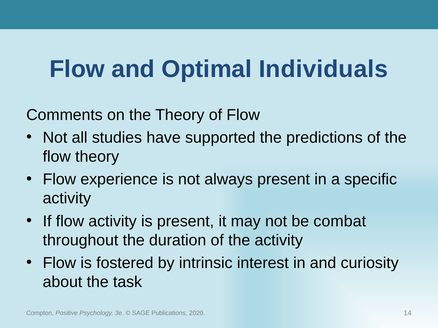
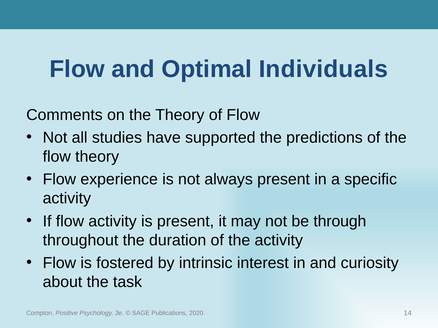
combat: combat -> through
